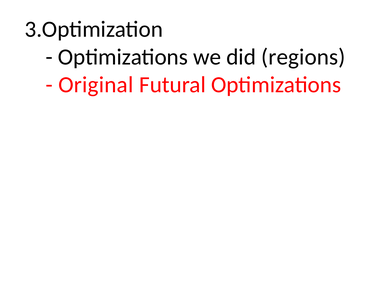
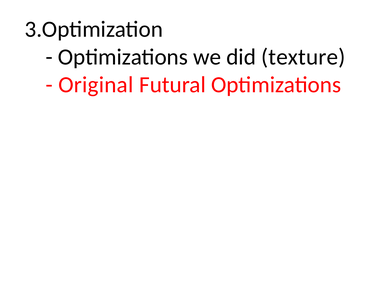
regions: regions -> texture
